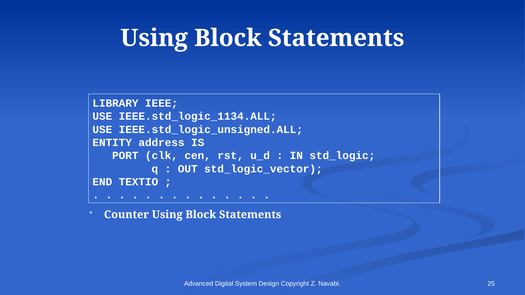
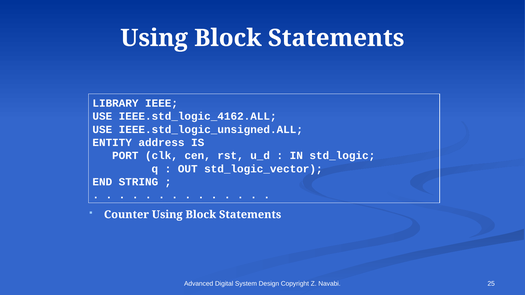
IEEE.std_logic_1134.ALL: IEEE.std_logic_1134.ALL -> IEEE.std_logic_4162.ALL
TEXTIO: TEXTIO -> STRING
